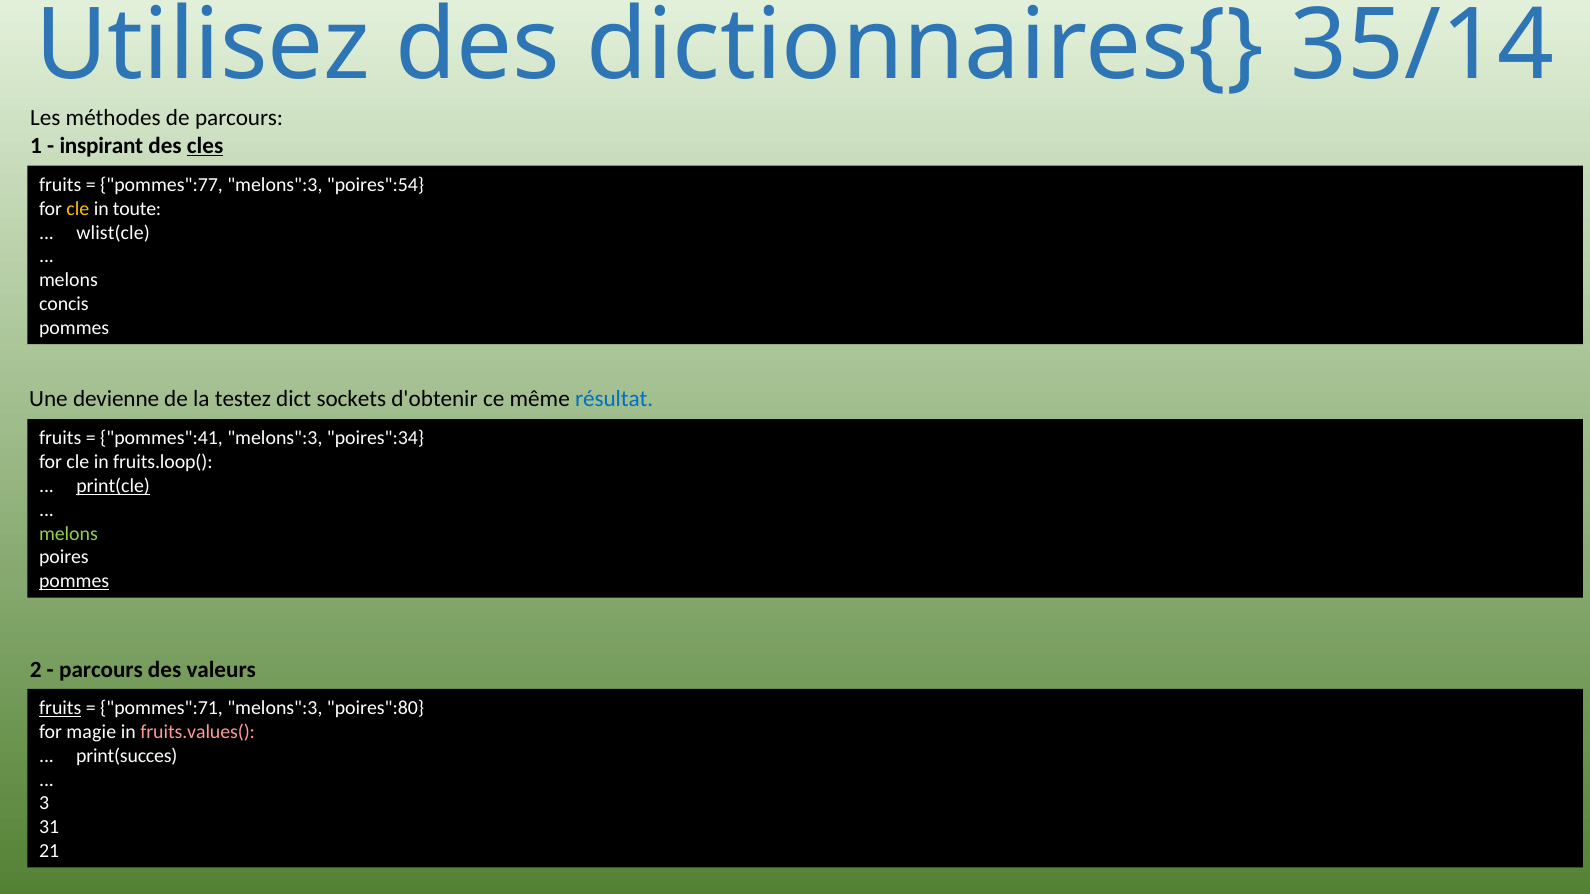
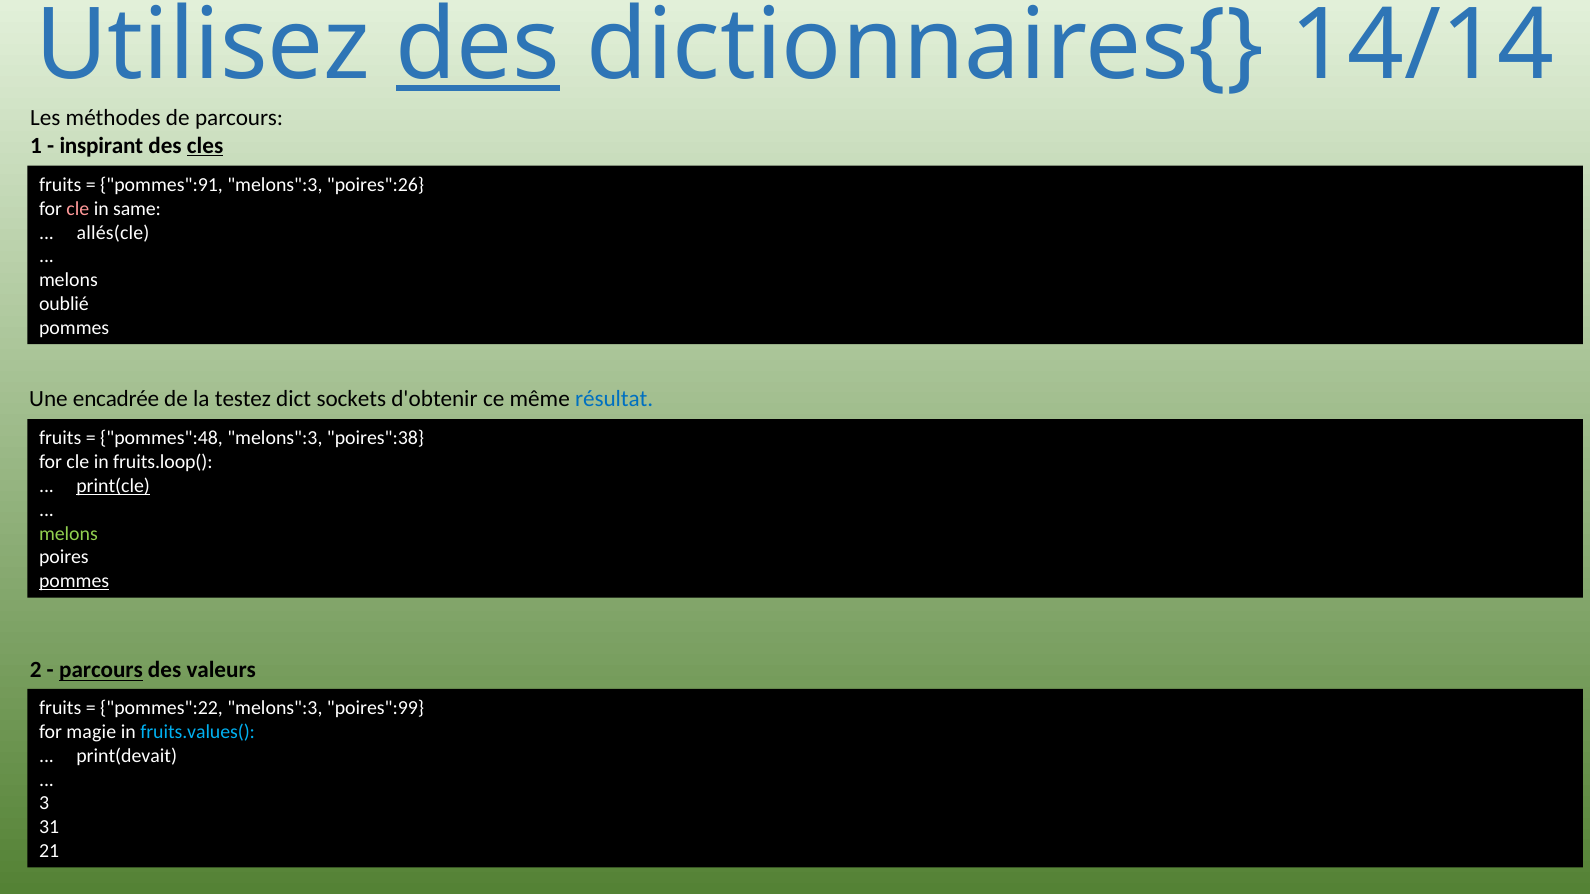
des at (478, 46) underline: none -> present
35/14: 35/14 -> 14/14
pommes":77: pommes":77 -> pommes":91
poires":54: poires":54 -> poires":26
cle at (78, 209) colour: yellow -> pink
toute: toute -> same
wlist(cle: wlist(cle -> allés(cle
concis: concis -> oublié
devienne: devienne -> encadrée
pommes":41: pommes":41 -> pommes":48
poires":34: poires":34 -> poires":38
parcours at (101, 671) underline: none -> present
fruits at (60, 708) underline: present -> none
pommes":71: pommes":71 -> pommes":22
poires":80: poires":80 -> poires":99
fruits.values( colour: pink -> light blue
print(succes: print(succes -> print(devait
